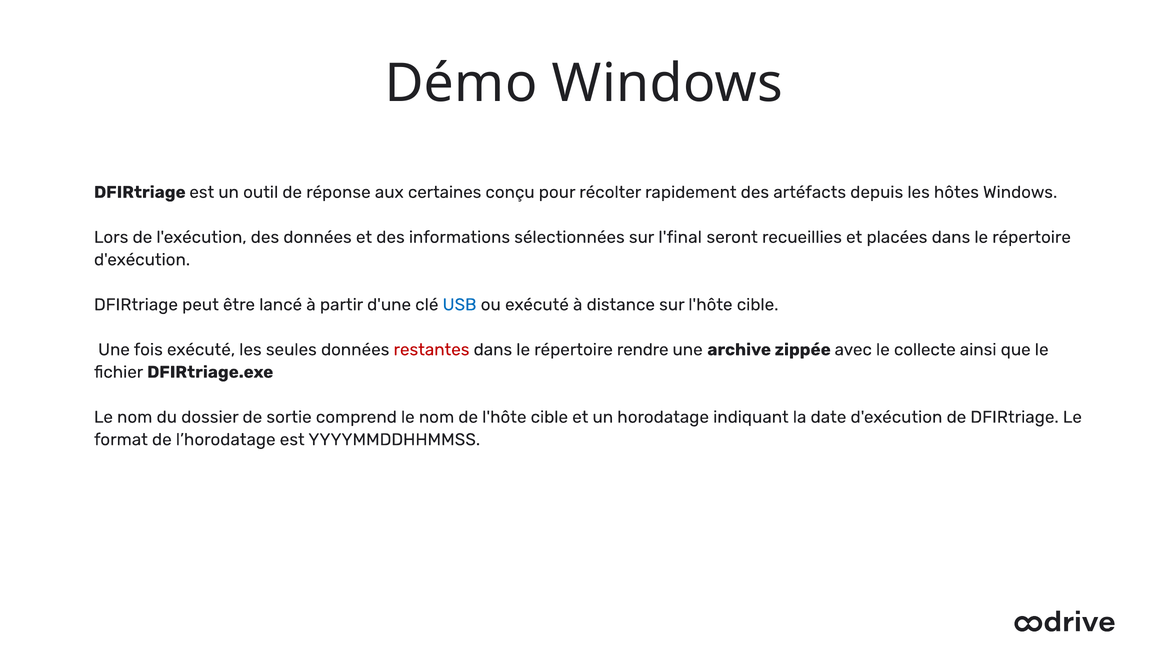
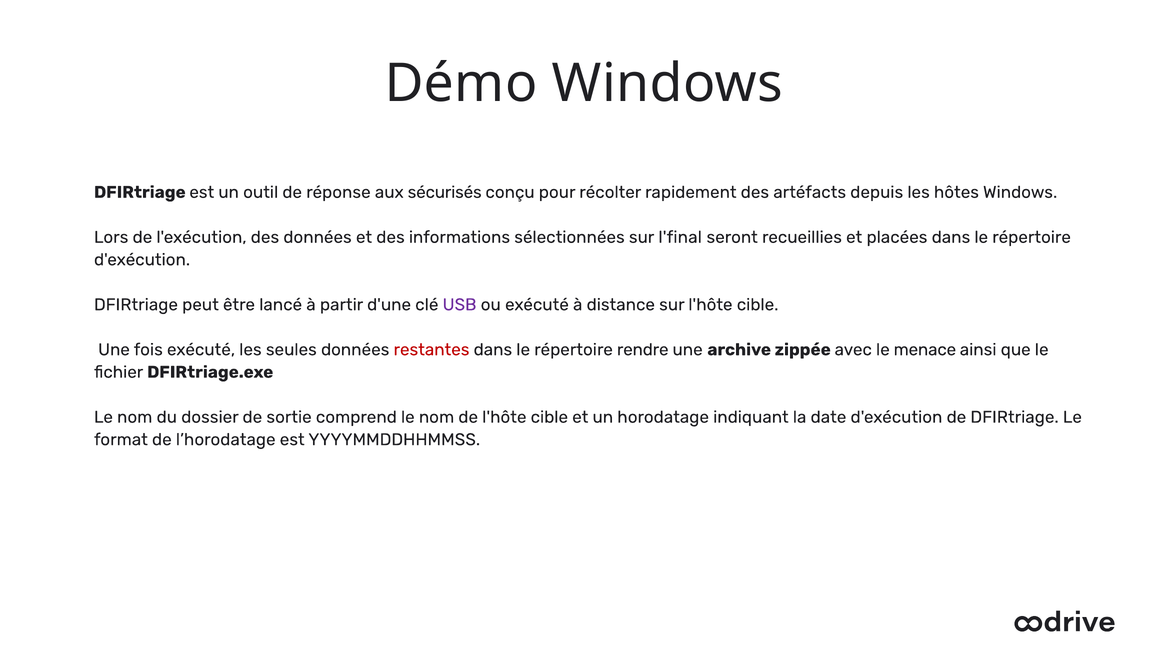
certaines: certaines -> sécurisés
USB colour: blue -> purple
collecte: collecte -> menace
